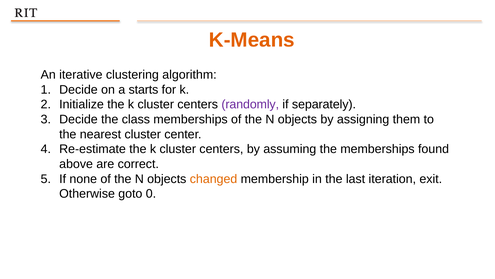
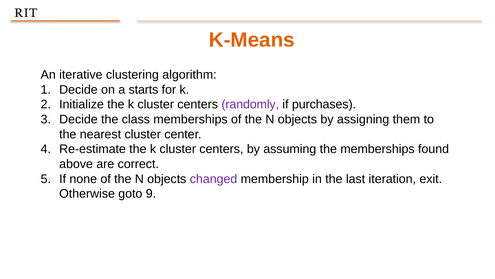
separately: separately -> purchases
changed colour: orange -> purple
0: 0 -> 9
